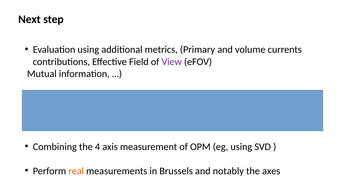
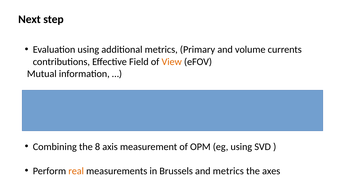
View colour: purple -> orange
4: 4 -> 8
and notably: notably -> metrics
